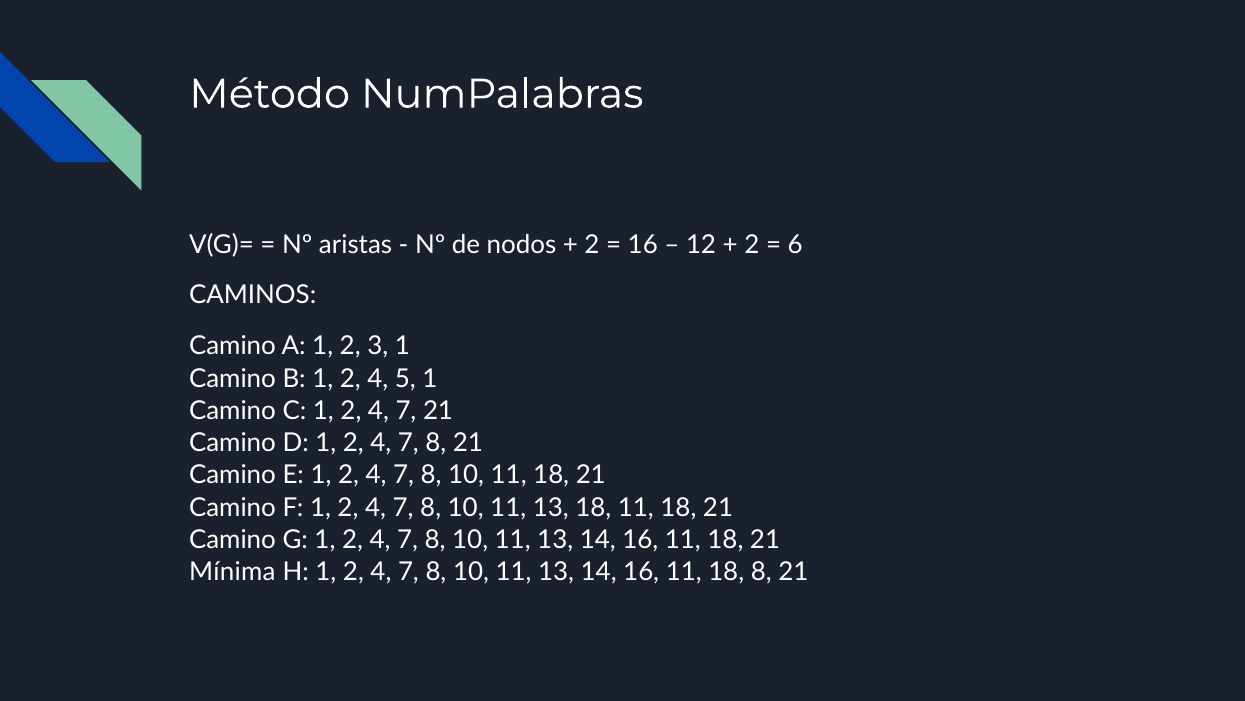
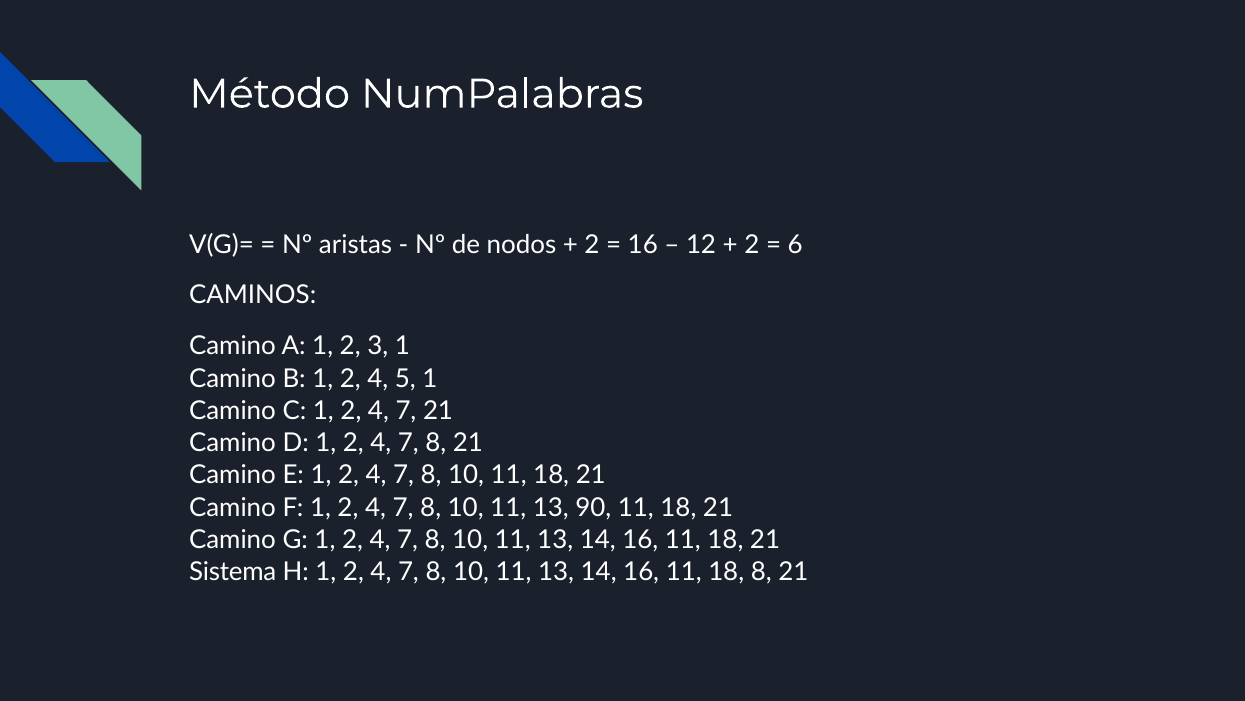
13 18: 18 -> 90
Mínima: Mínima -> Sistema
